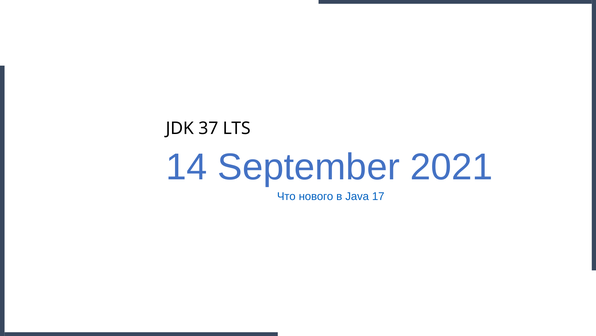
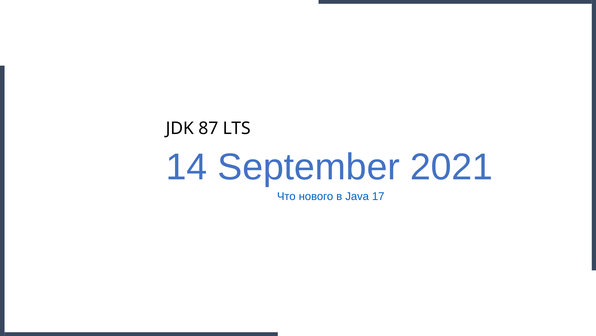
37: 37 -> 87
